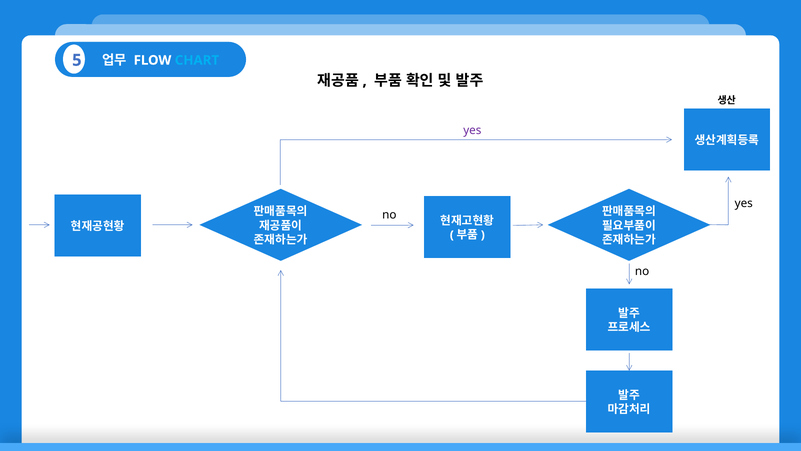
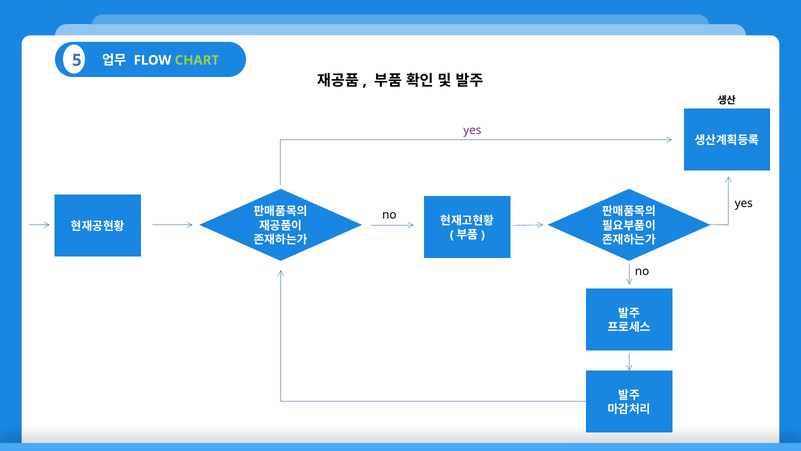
CHART colour: light blue -> light green
